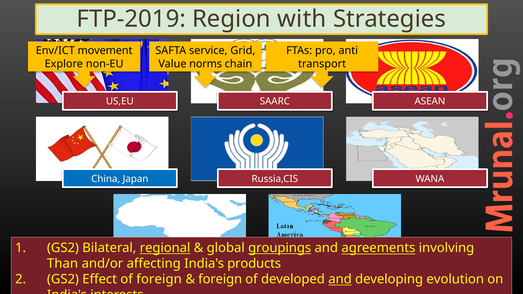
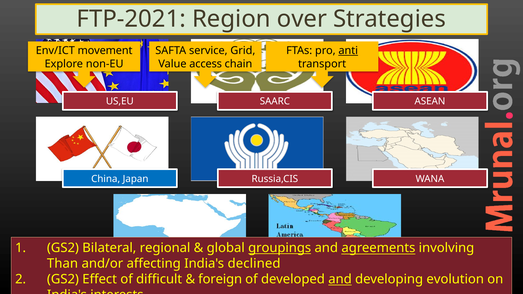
FTP-2019: FTP-2019 -> FTP-2021
with: with -> over
anti underline: none -> present
norms: norms -> access
regional underline: present -> none
products: products -> declined
of foreign: foreign -> difficult
